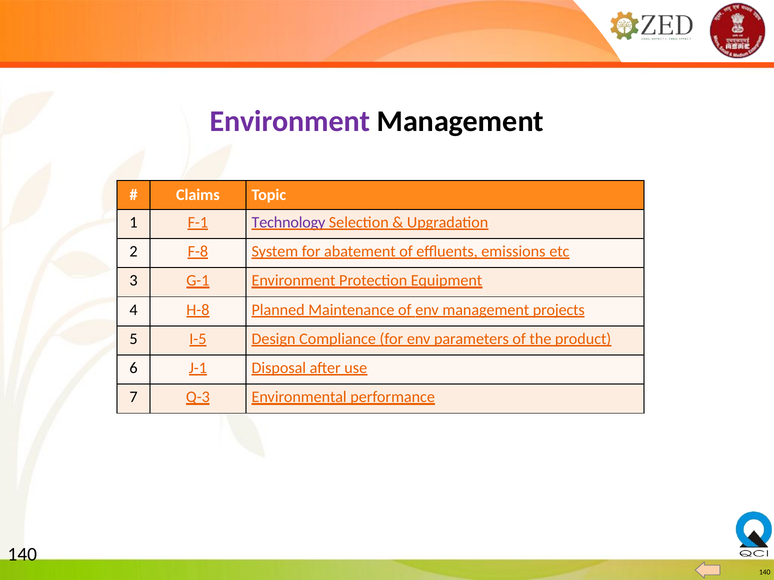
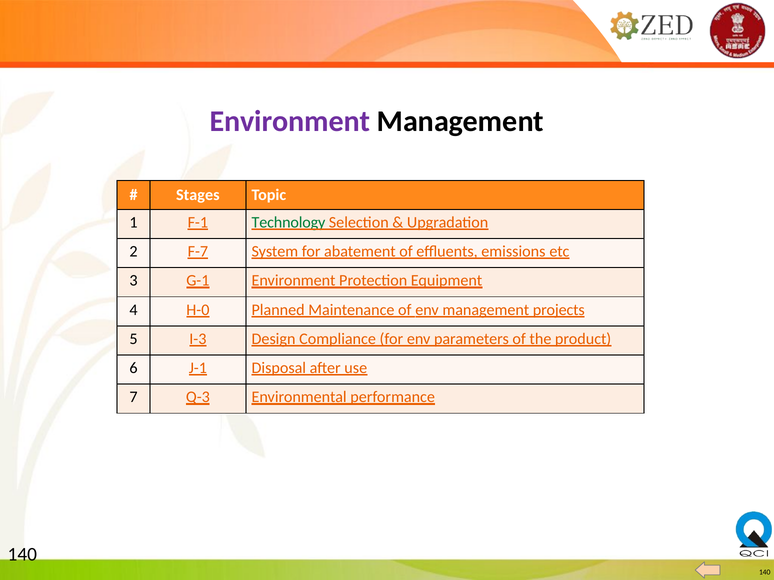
Claims: Claims -> Stages
Technology colour: purple -> green
F-8: F-8 -> F-7
H-8: H-8 -> H-0
I-5: I-5 -> I-3
